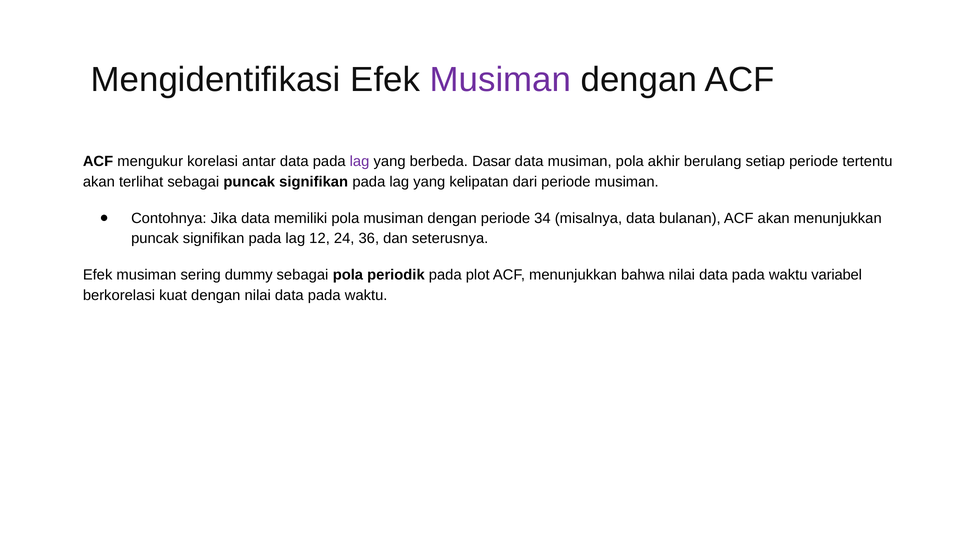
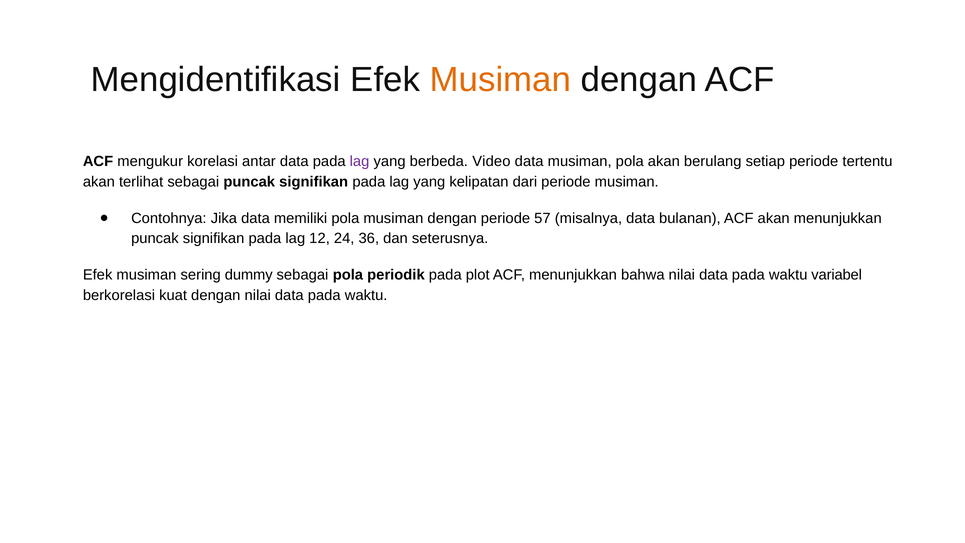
Musiman at (500, 80) colour: purple -> orange
Dasar: Dasar -> Video
pola akhir: akhir -> akan
34: 34 -> 57
